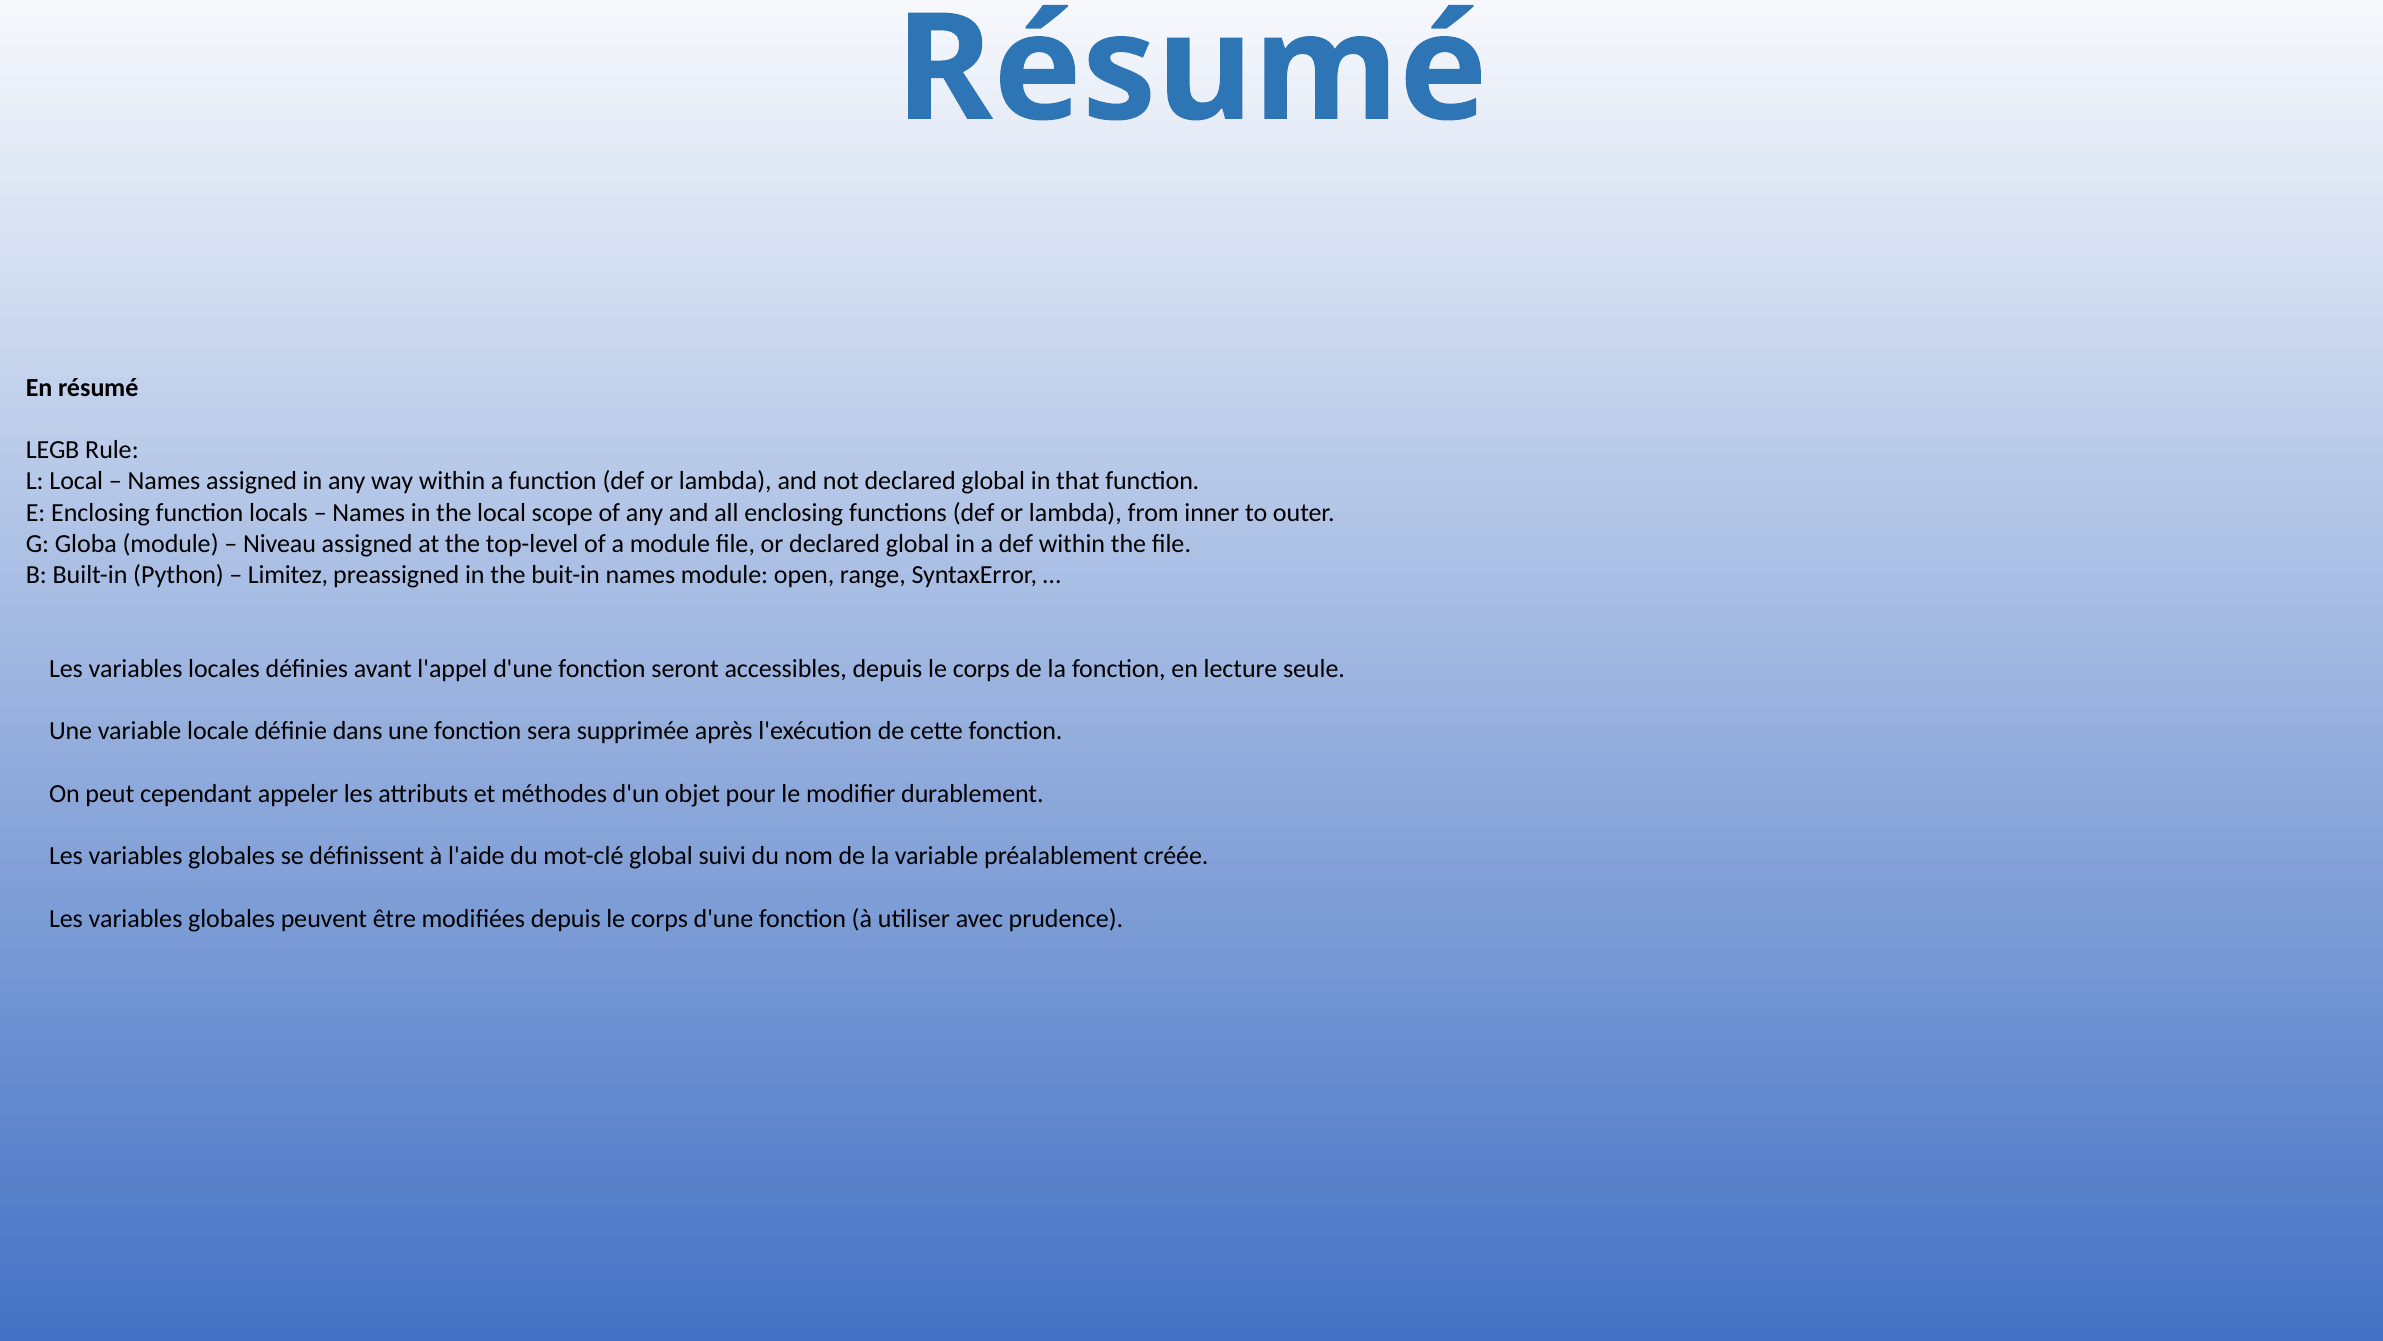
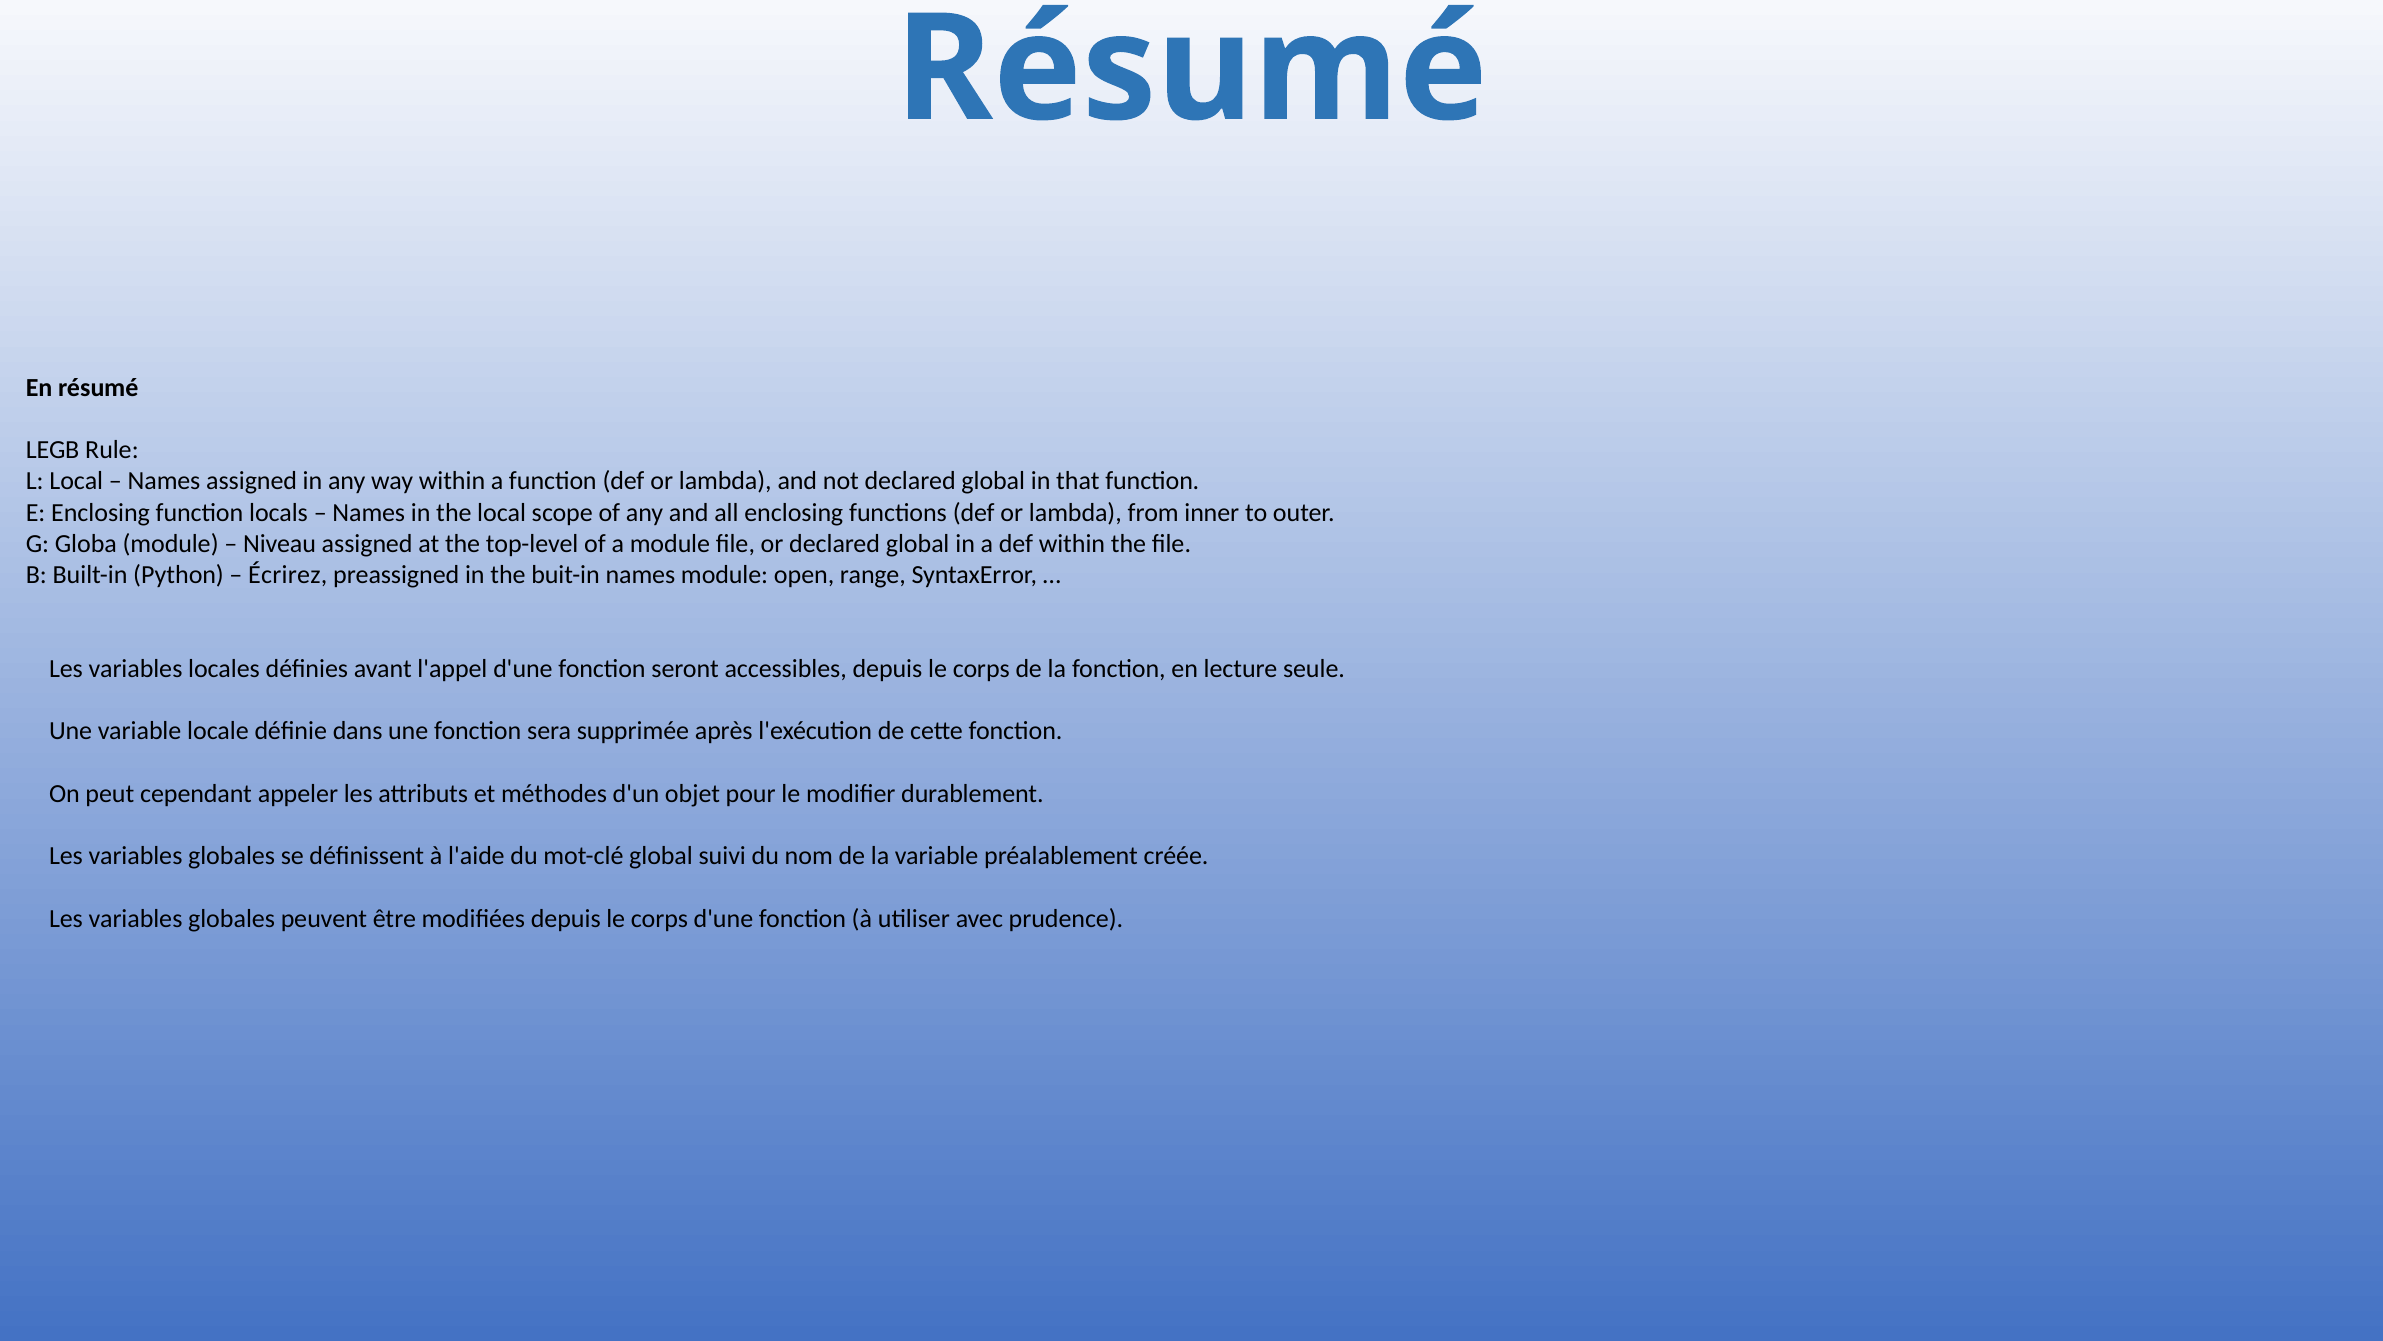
Limitez: Limitez -> Écrirez
